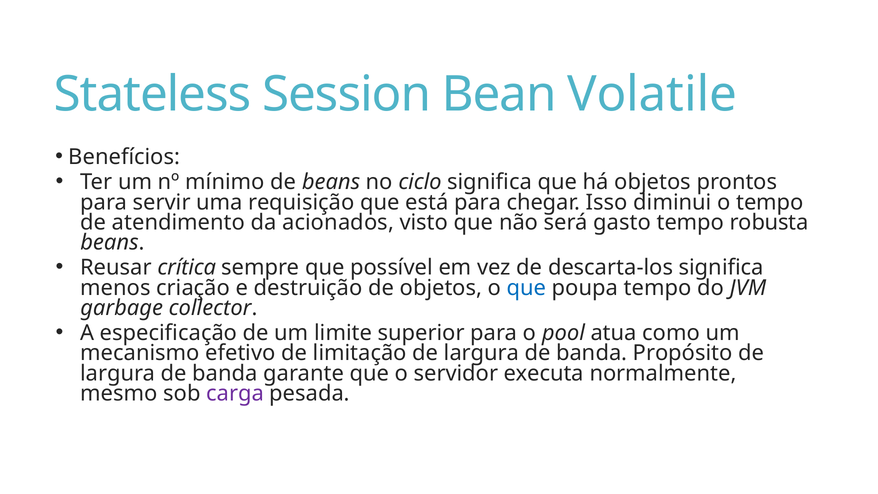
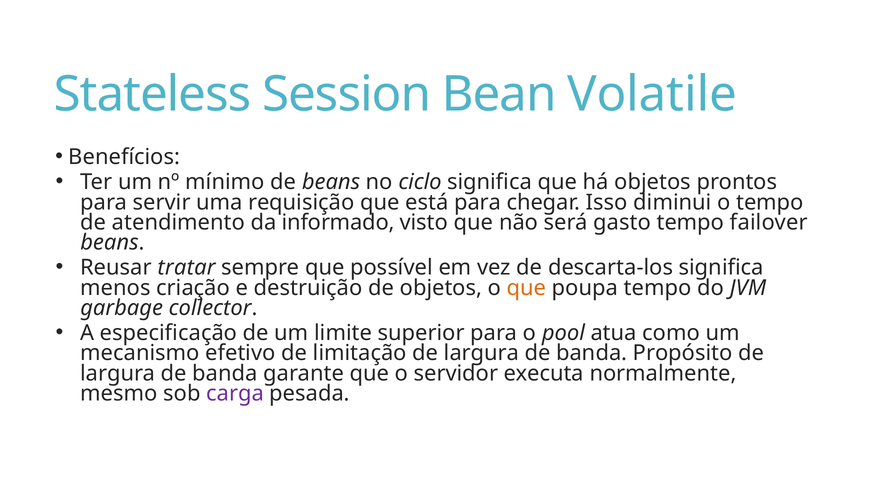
acionados: acionados -> informado
robusta: robusta -> failover
crítica: crítica -> tratar
que at (527, 288) colour: blue -> orange
